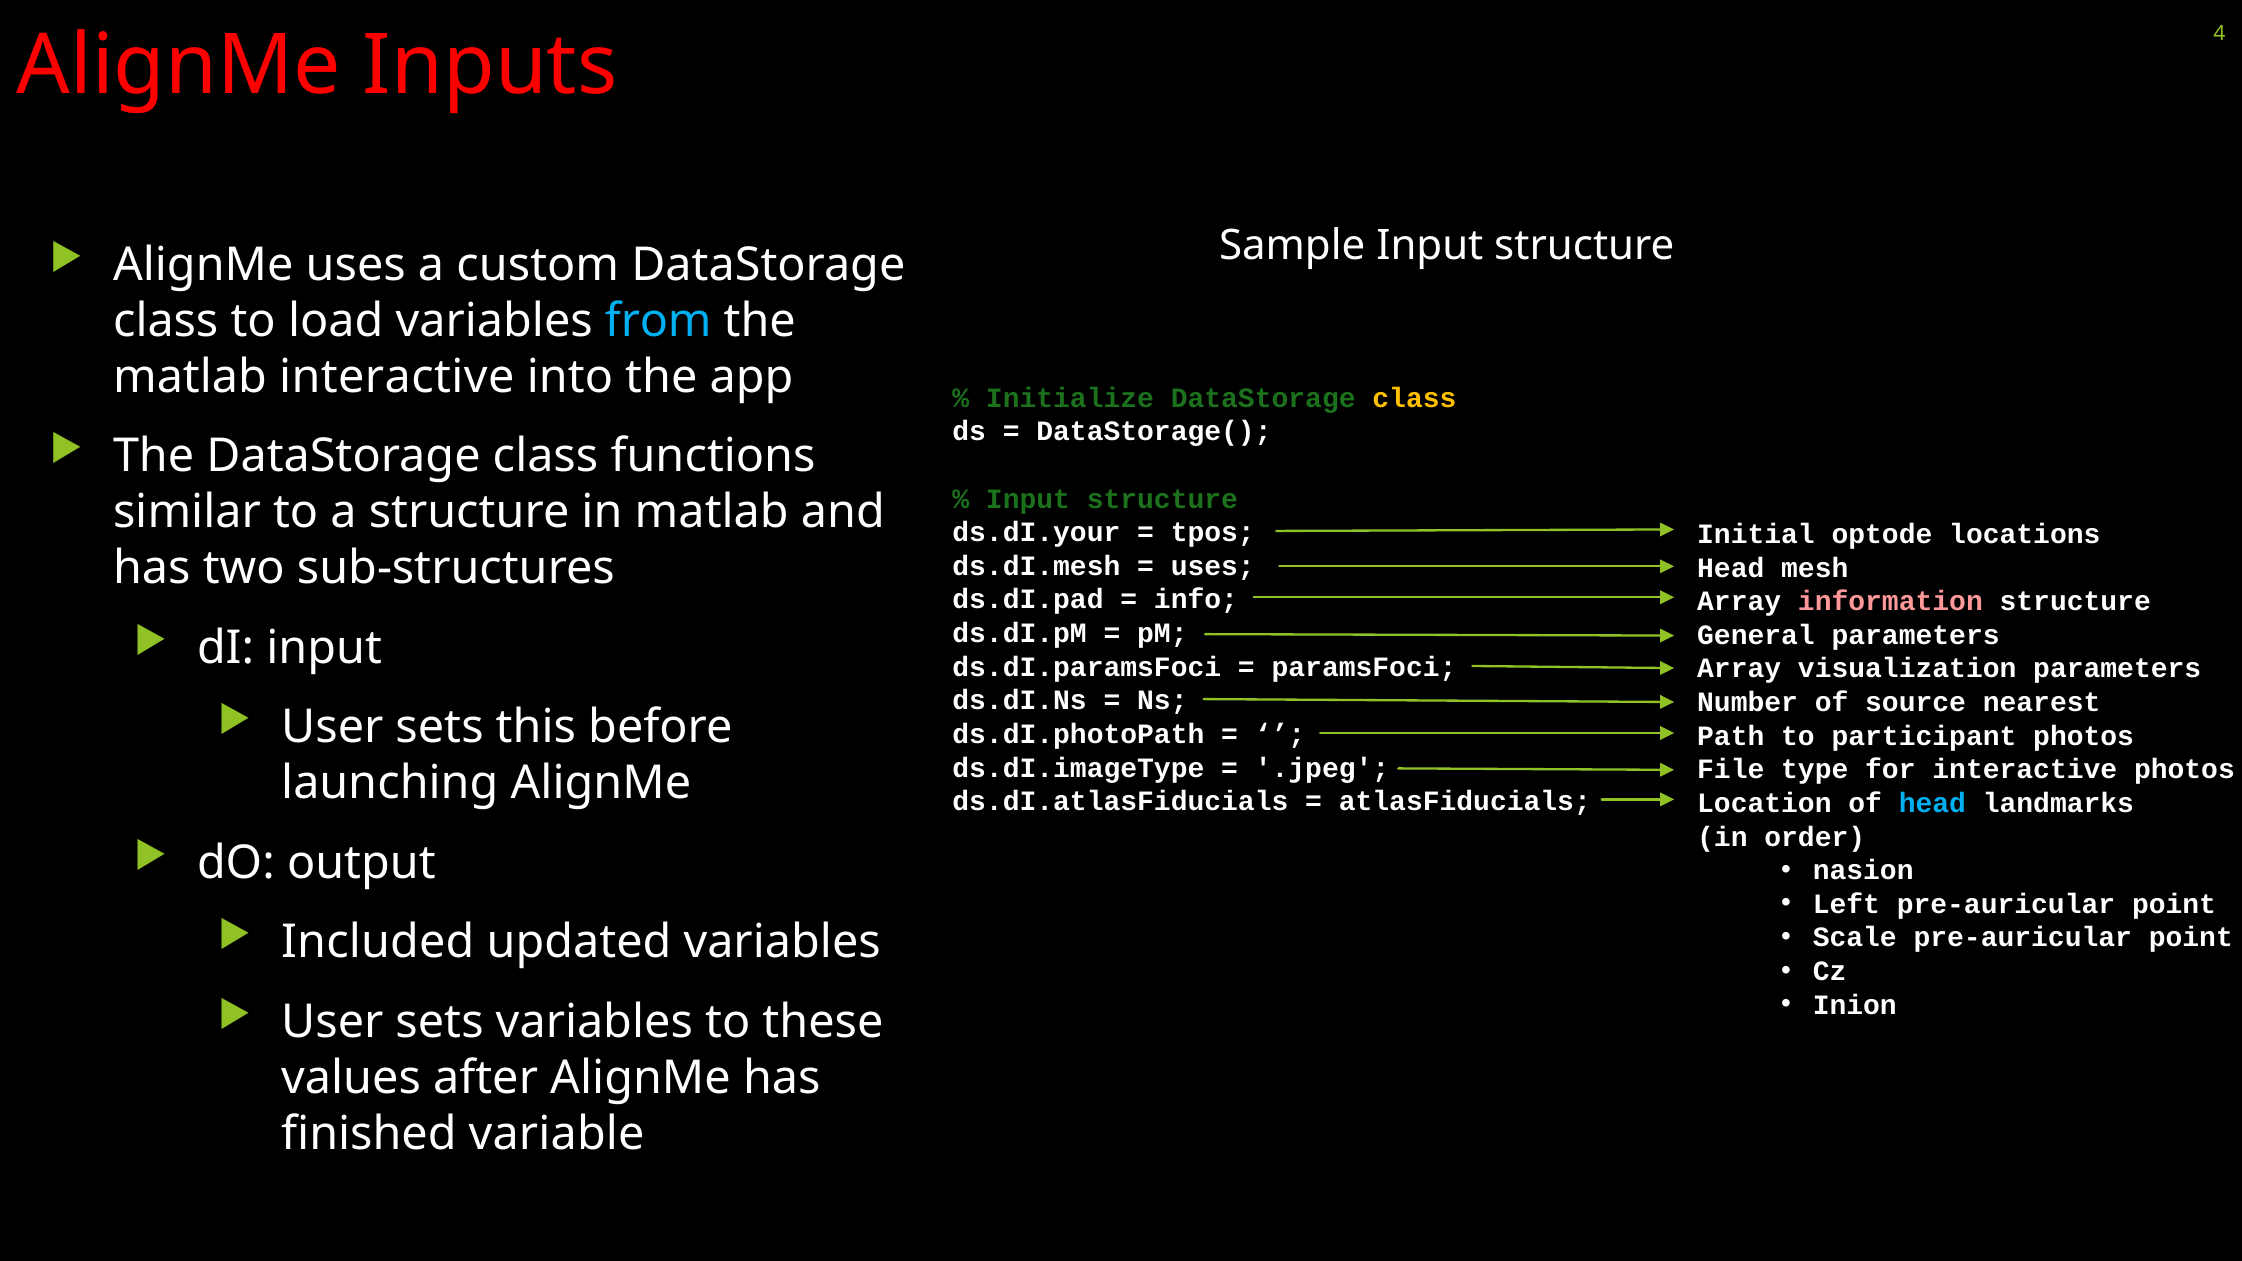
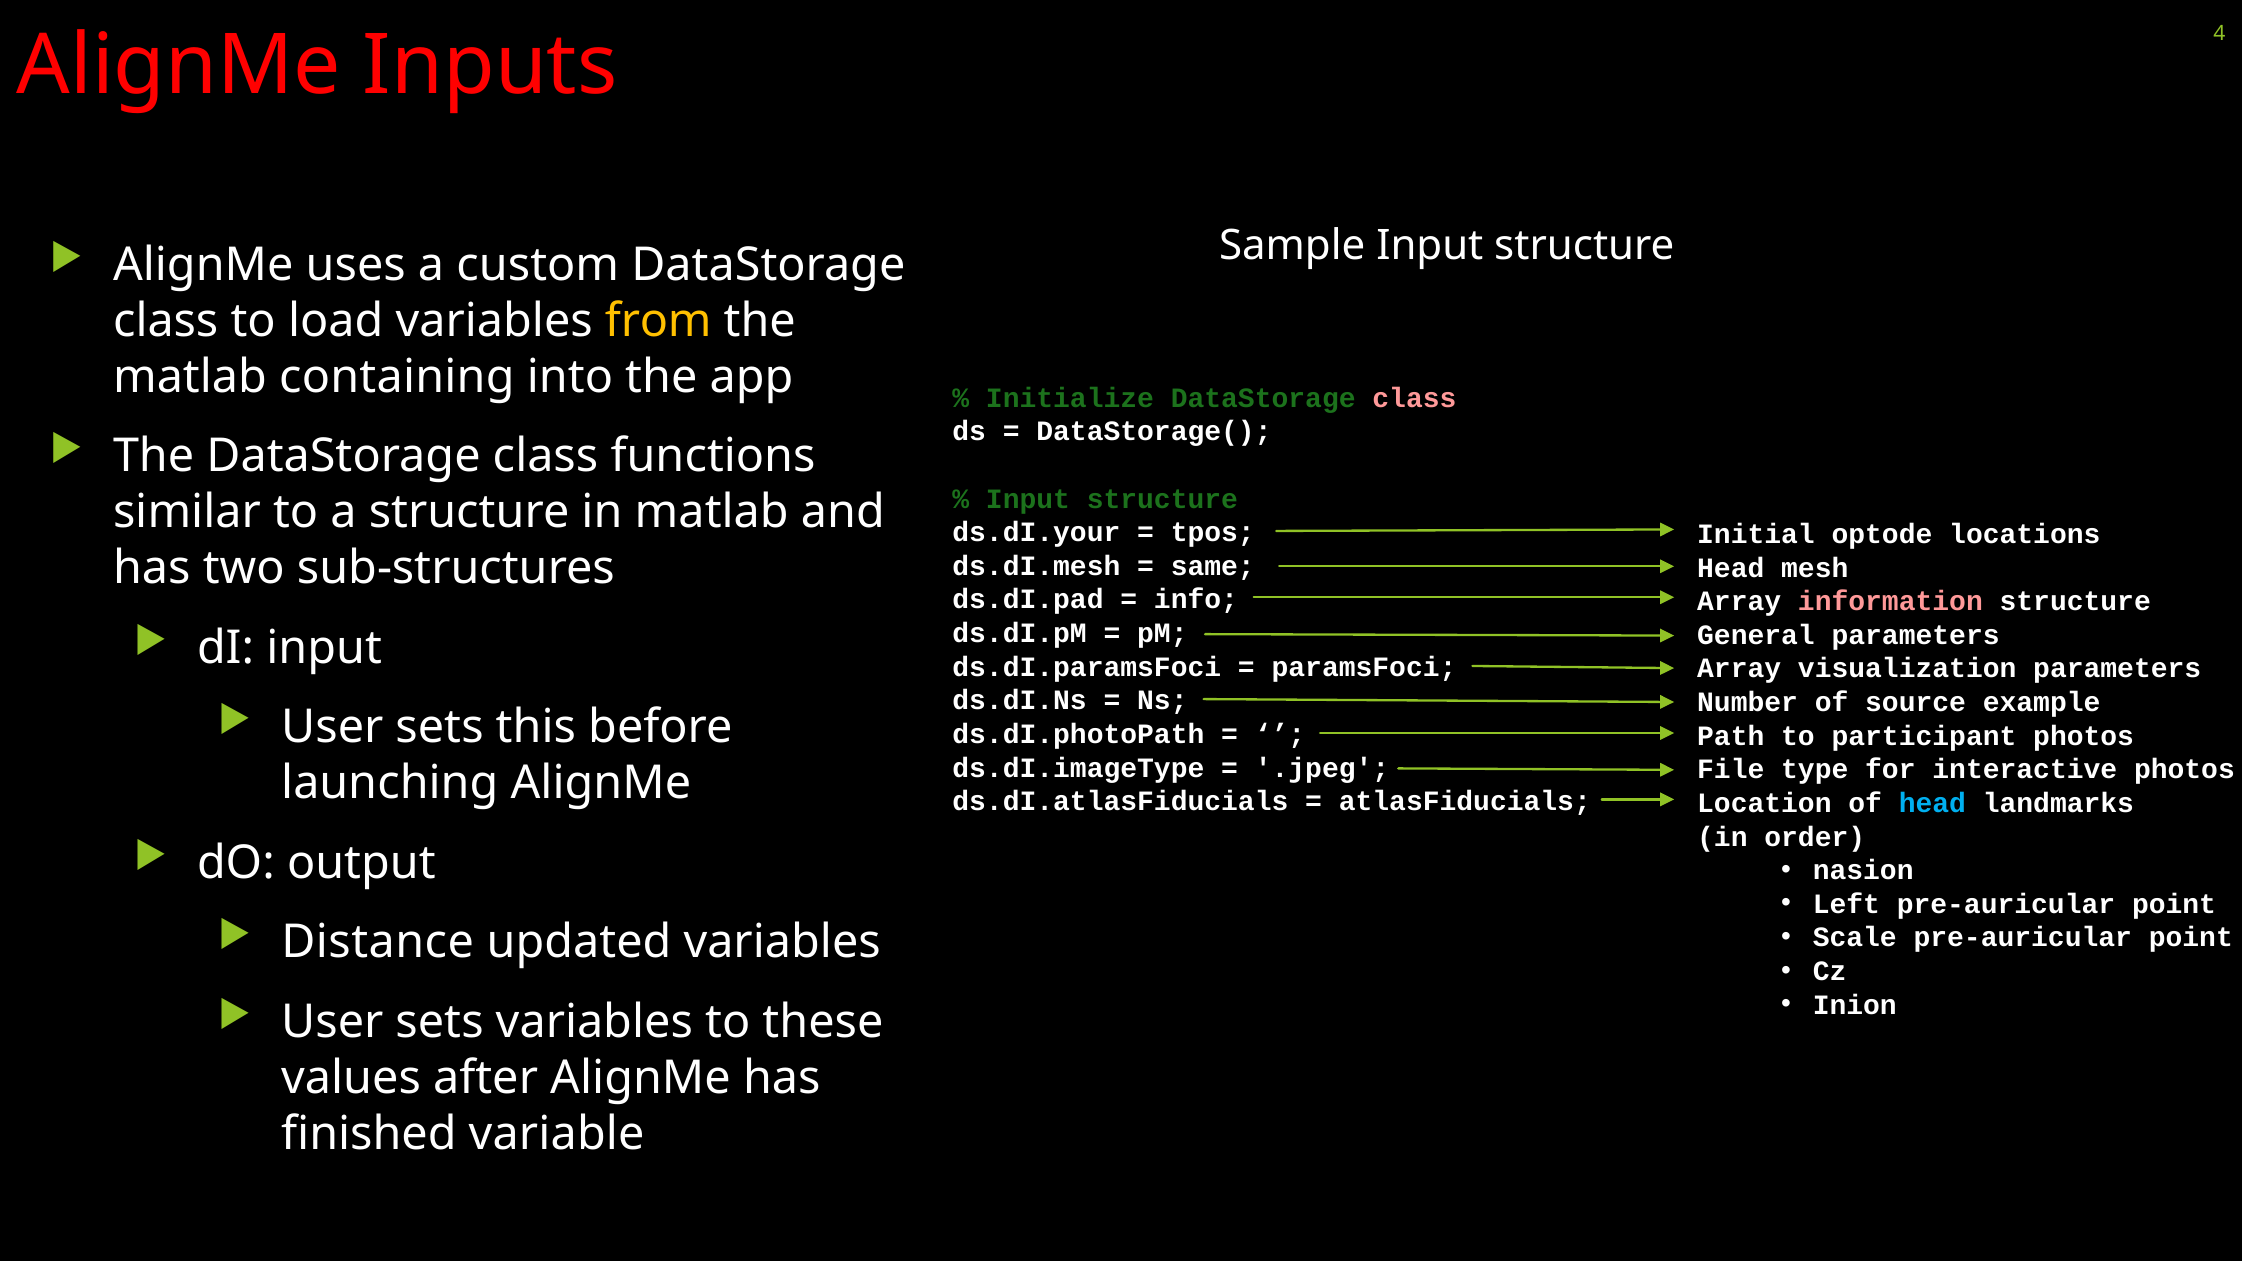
from colour: light blue -> yellow
matlab interactive: interactive -> containing
class at (1414, 398) colour: yellow -> pink
uses at (1213, 566): uses -> same
nearest: nearest -> example
Included: Included -> Distance
